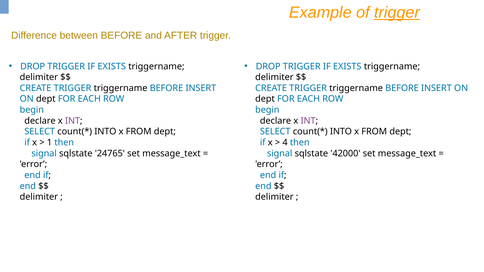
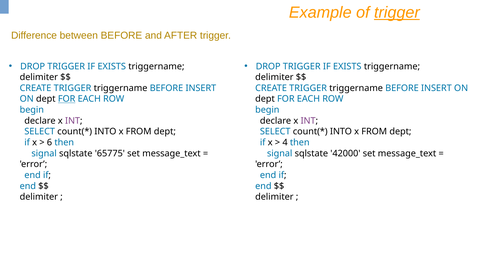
FOR at (67, 99) underline: none -> present
1: 1 -> 6
24765: 24765 -> 65775
